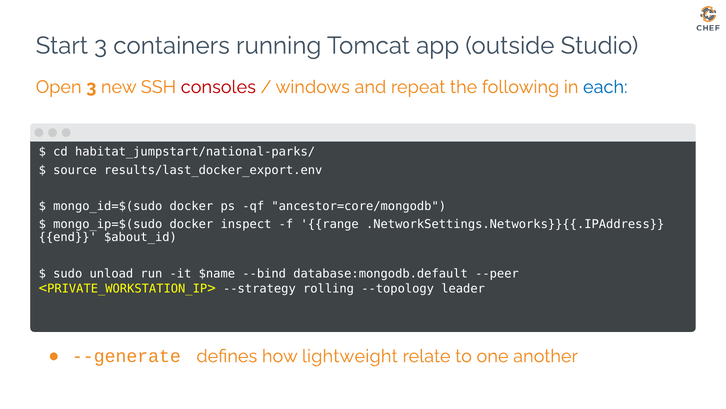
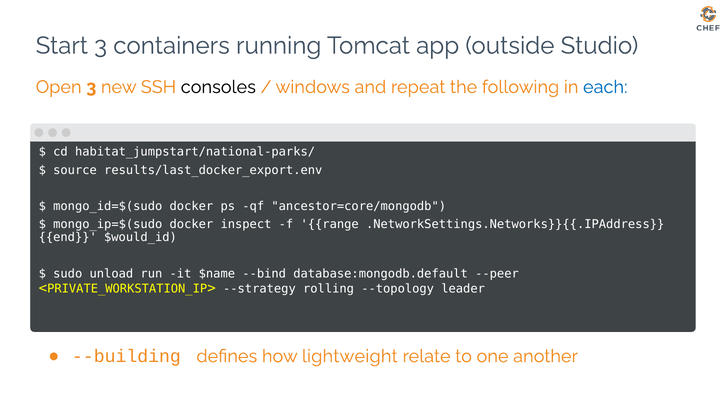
consoles colour: red -> black
$about_id: $about_id -> $would_id
--generate: --generate -> --building
